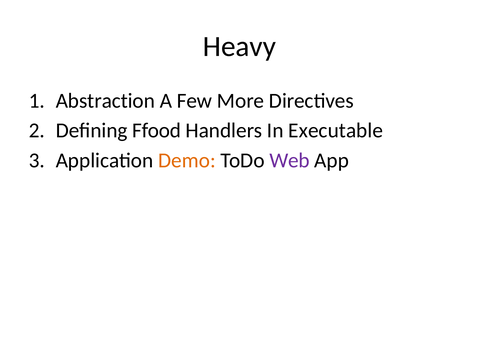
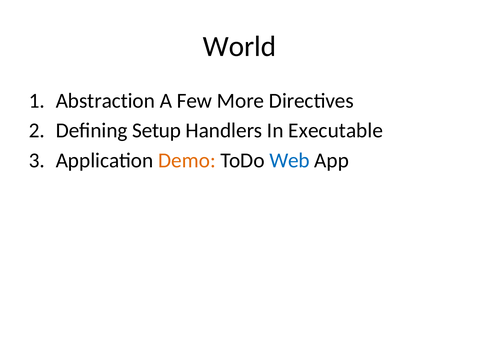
Heavy: Heavy -> World
Ffood: Ffood -> Setup
Web colour: purple -> blue
